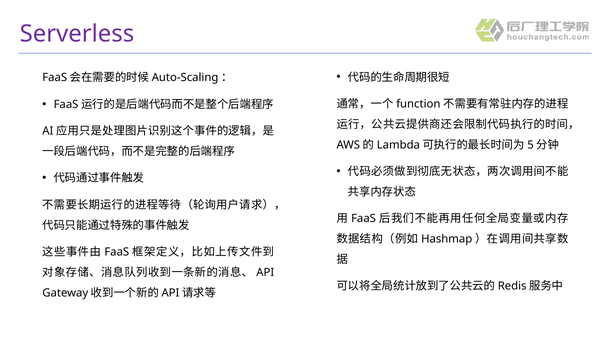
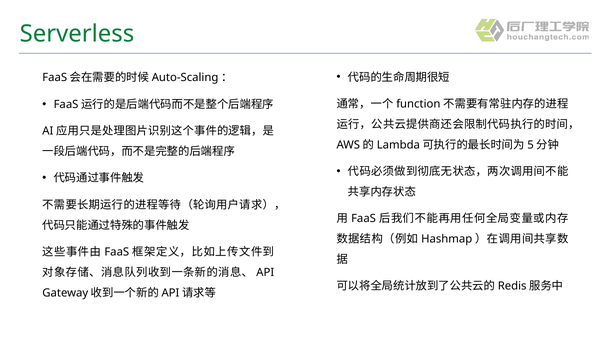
Serverless colour: purple -> green
